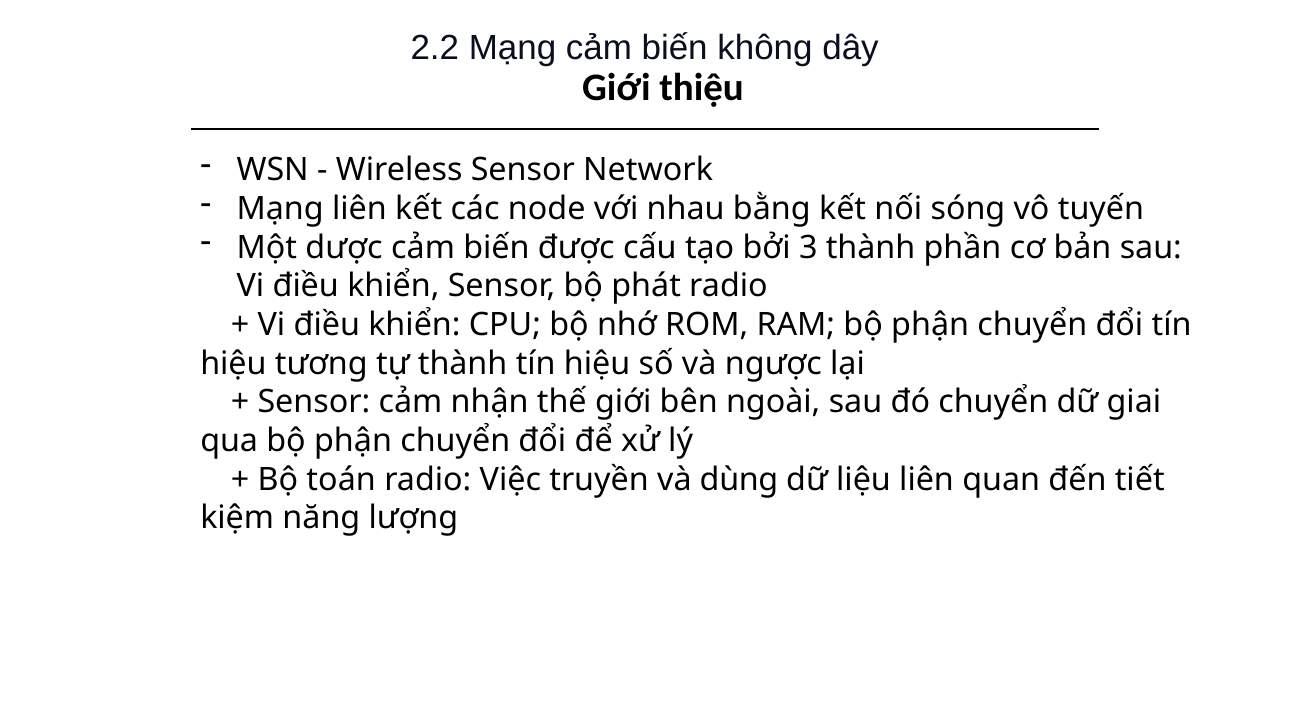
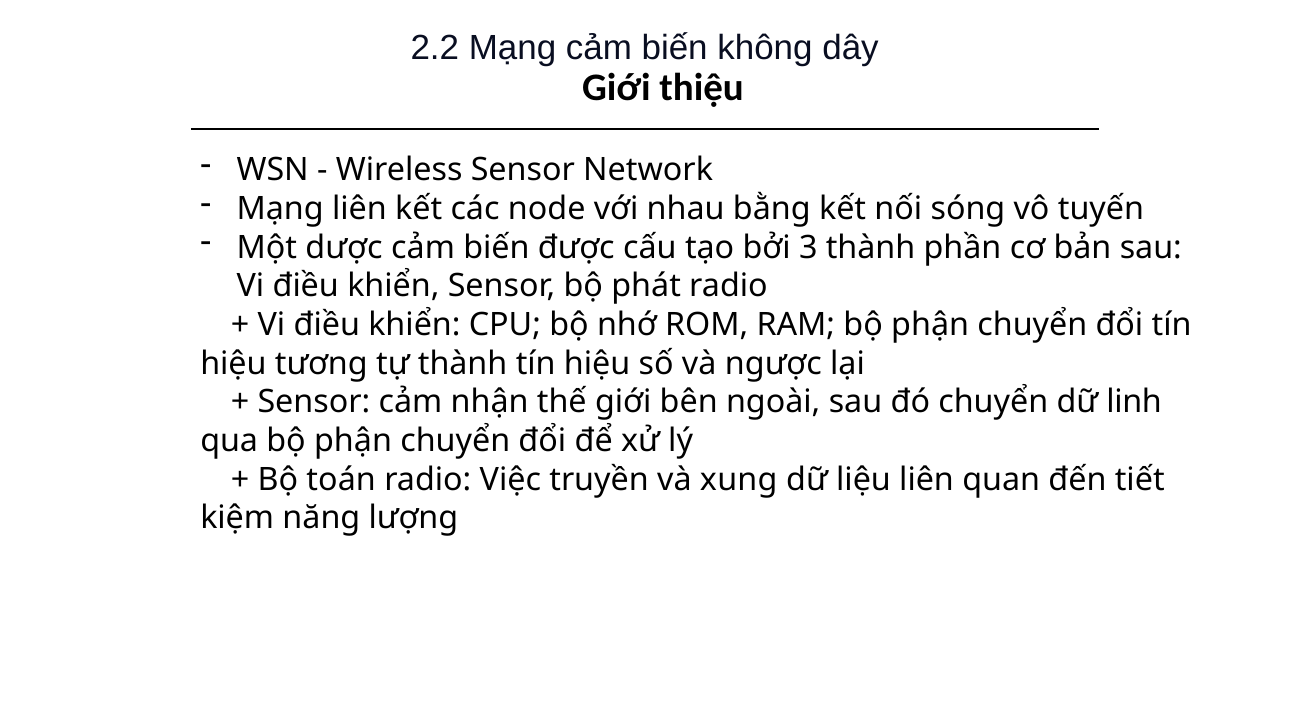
giai: giai -> linh
dùng: dùng -> xung
